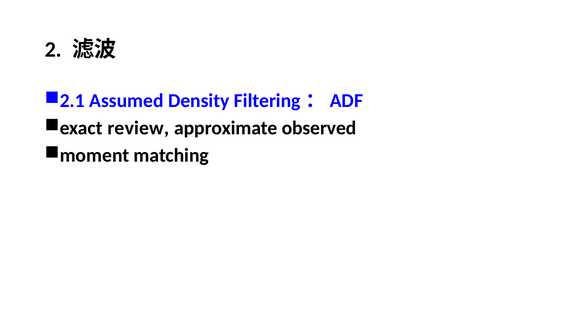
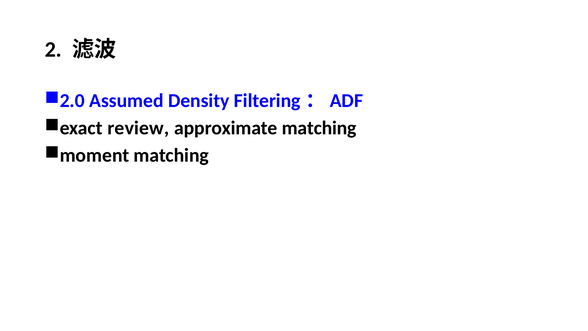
2.1: 2.1 -> 2.0
approximate observed: observed -> matching
